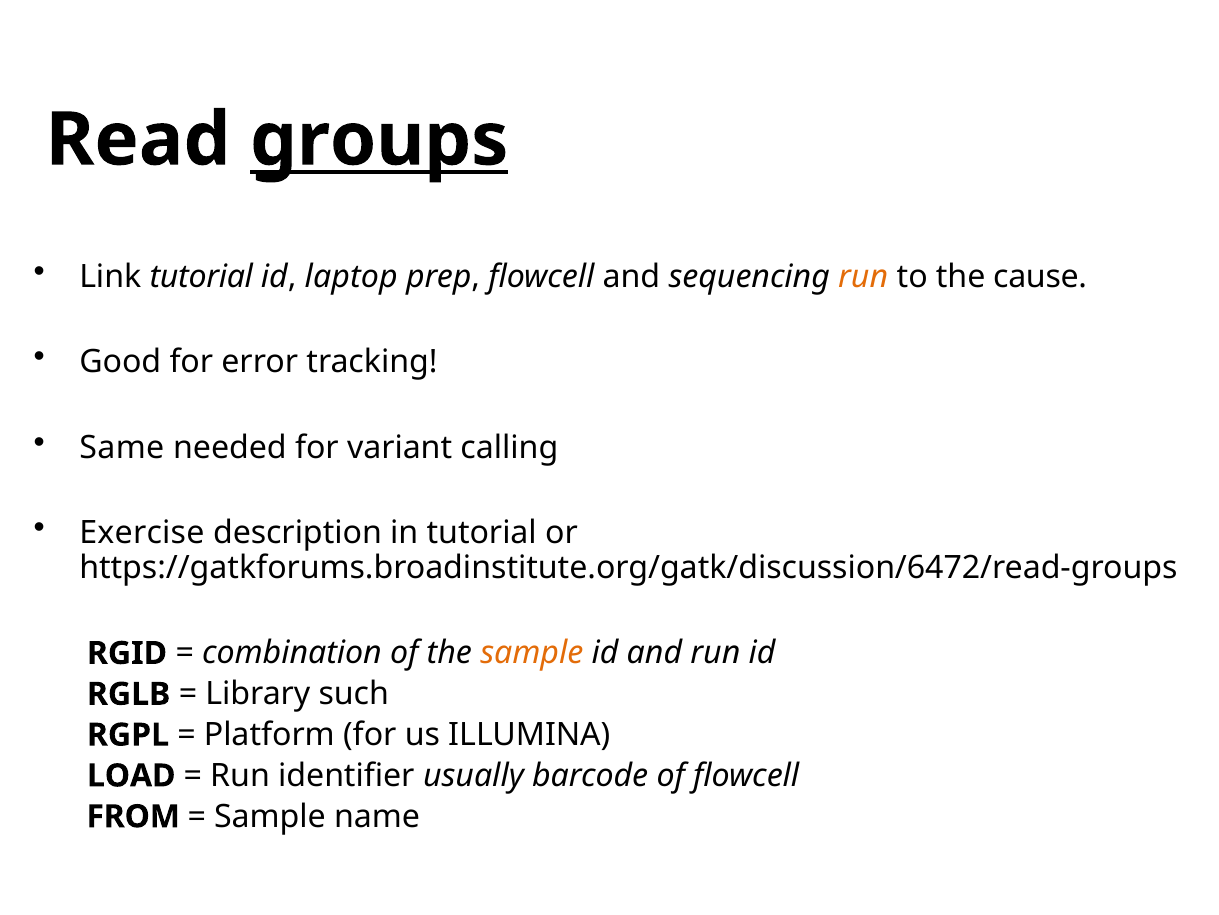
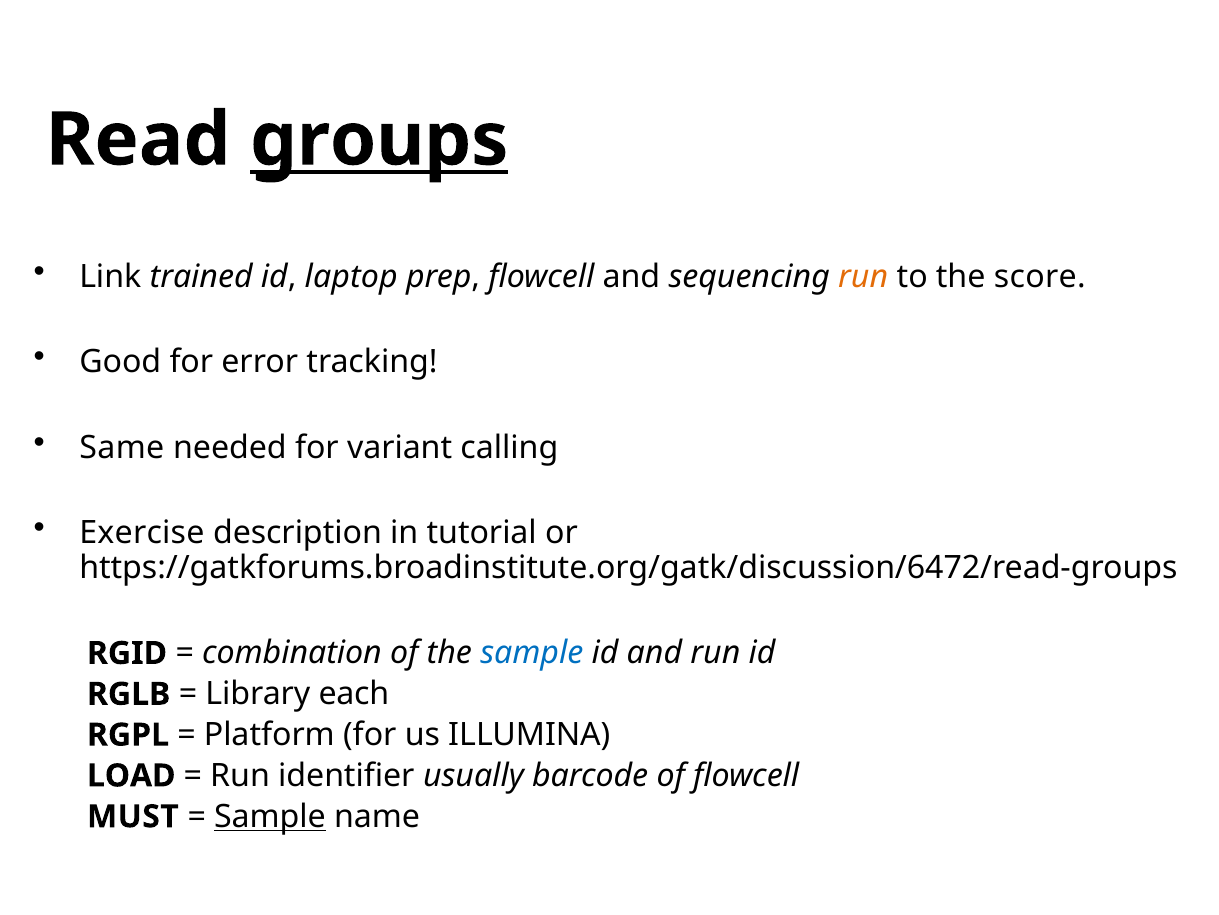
Link tutorial: tutorial -> trained
cause: cause -> score
sample at (532, 653) colour: orange -> blue
such: such -> each
FROM: FROM -> MUST
Sample at (270, 816) underline: none -> present
